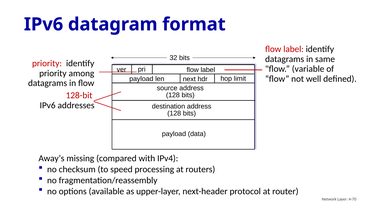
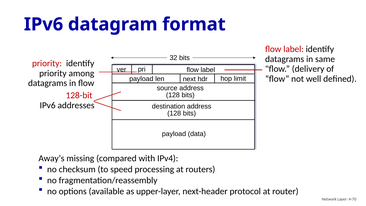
variable: variable -> delivery
